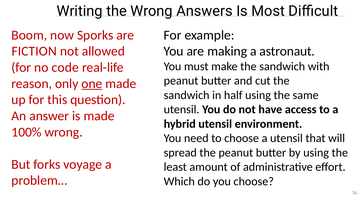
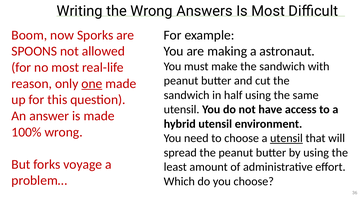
FICTION: FICTION -> SPOONS
no code: code -> most
utensil at (286, 139) underline: none -> present
